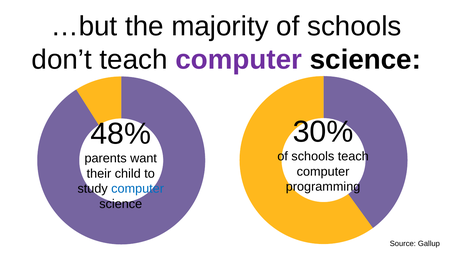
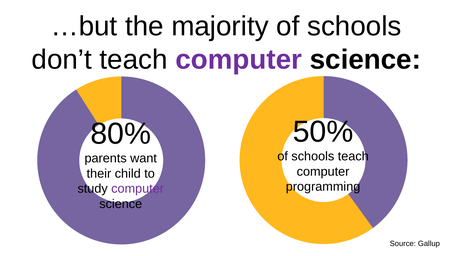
30%: 30% -> 50%
48%: 48% -> 80%
computer at (138, 189) colour: blue -> purple
